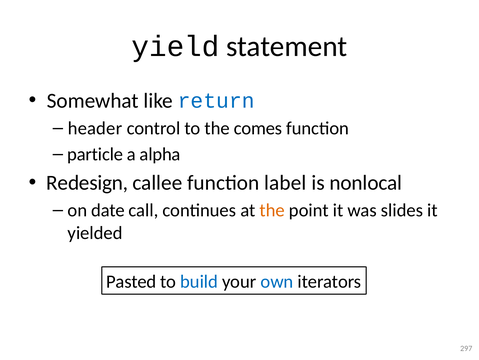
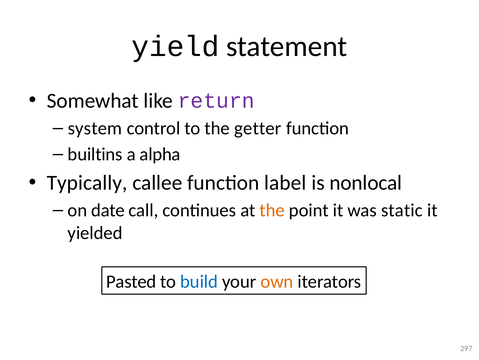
return colour: blue -> purple
header: header -> system
comes: comes -> getter
particle: particle -> builtins
Redesign: Redesign -> Typically
slides: slides -> static
own colour: blue -> orange
